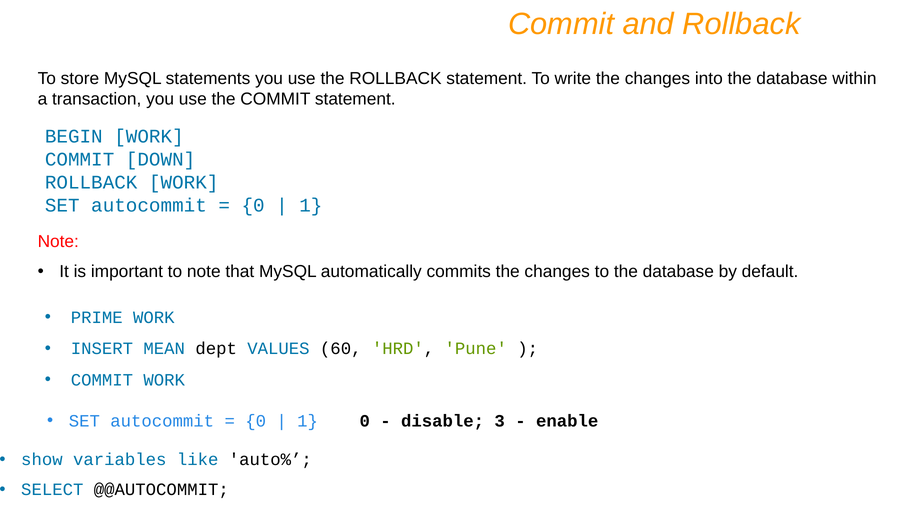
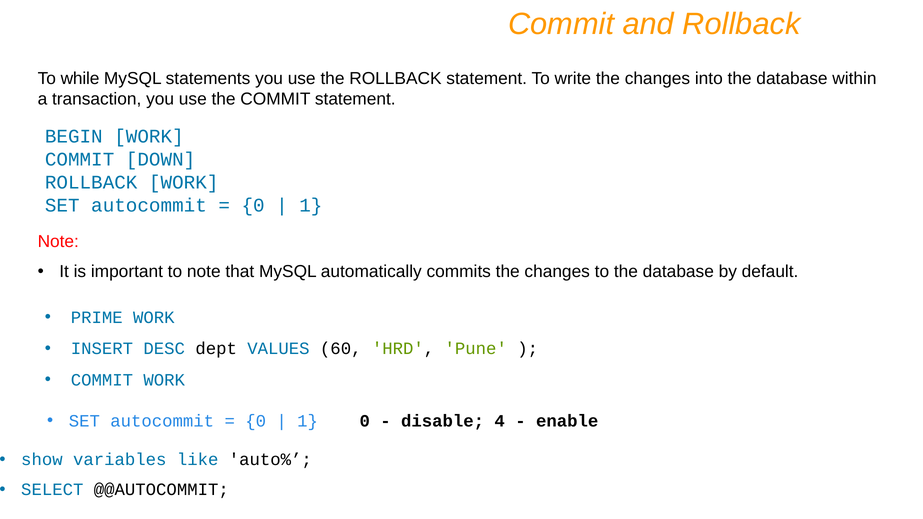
store: store -> while
MEAN: MEAN -> DESC
3: 3 -> 4
